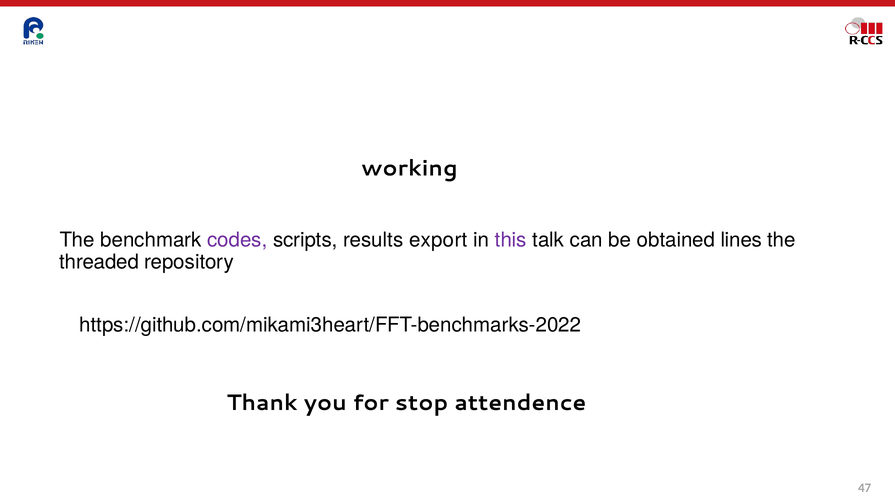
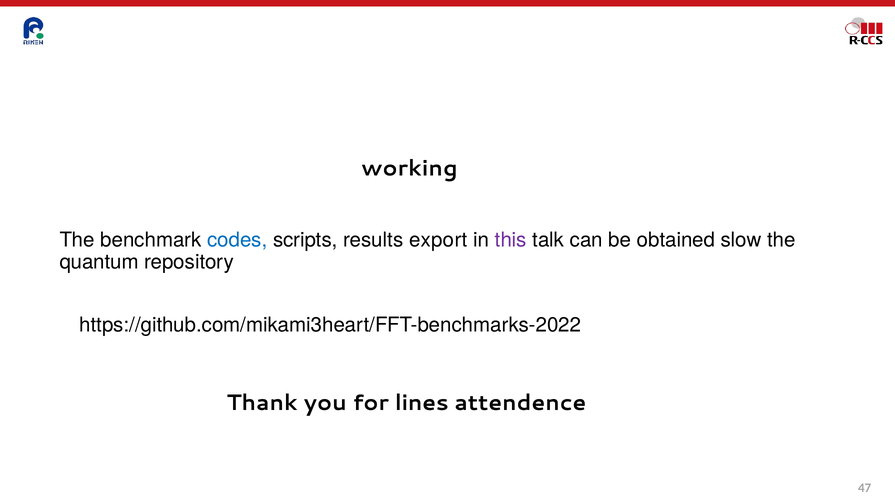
codes colour: purple -> blue
lines: lines -> slow
threaded: threaded -> quantum
stop: stop -> lines
